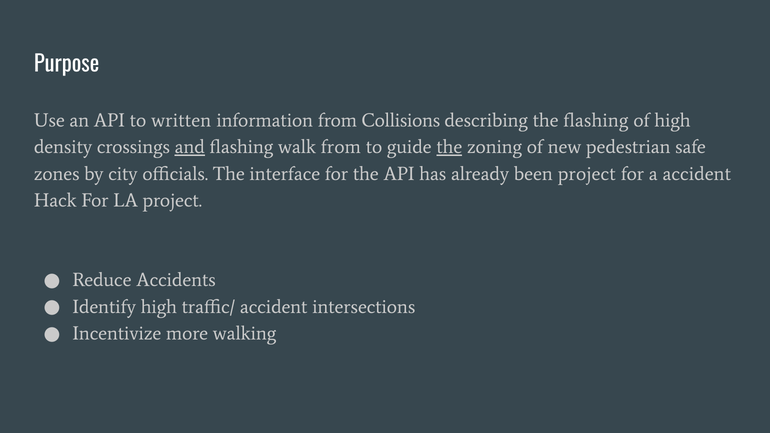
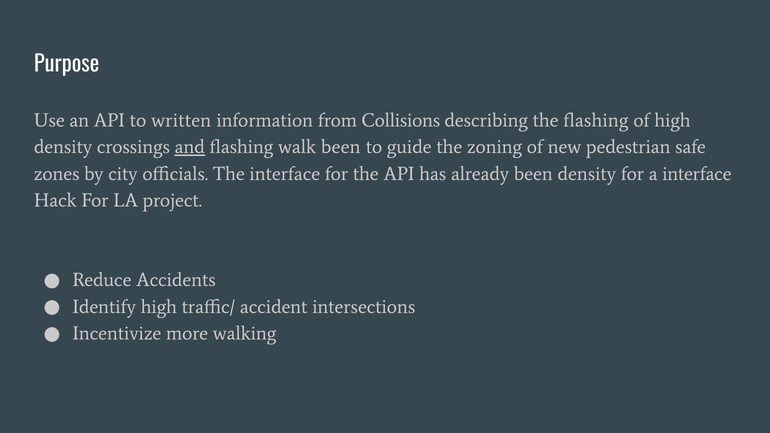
walk from: from -> been
the at (449, 147) underline: present -> none
been project: project -> density
a accident: accident -> interface
